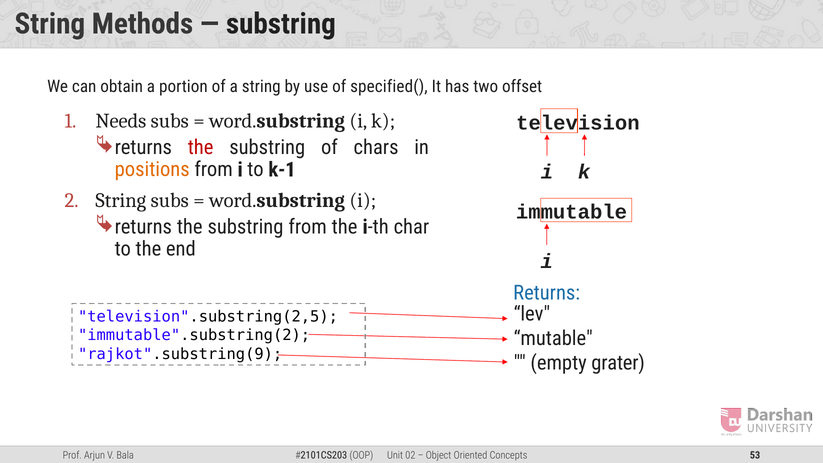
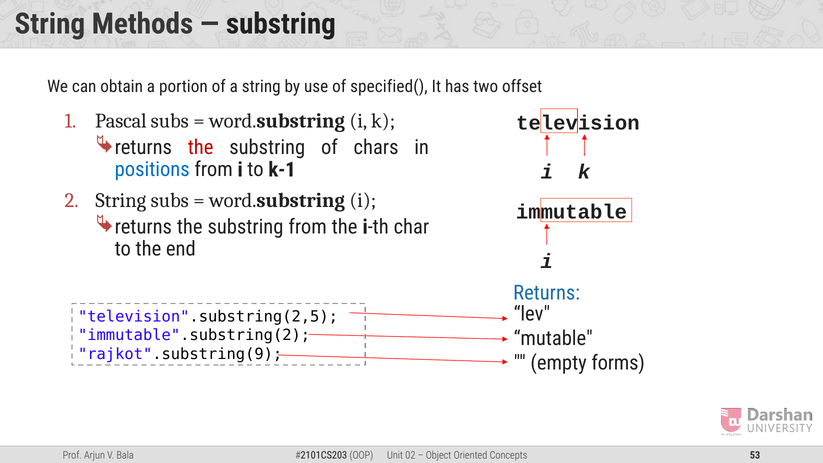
Needs: Needs -> Pascal
positions colour: orange -> blue
grater: grater -> forms
